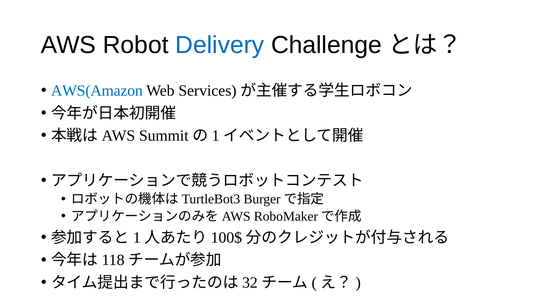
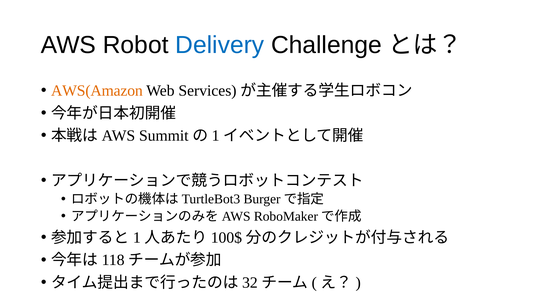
AWS(Amazon colour: blue -> orange
